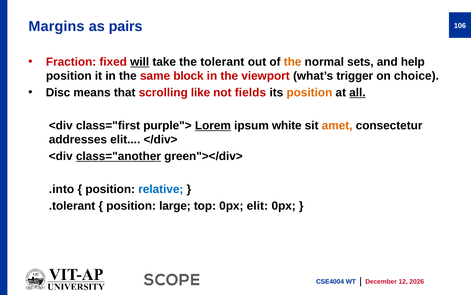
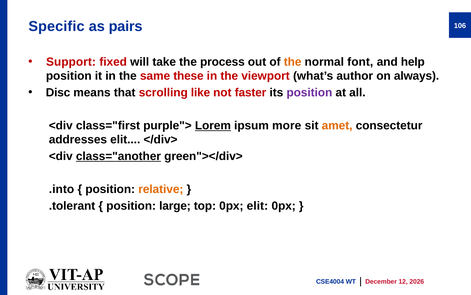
Margins: Margins -> Specific
Fraction: Fraction -> Support
will underline: present -> none
tolerant: tolerant -> process
sets: sets -> font
block: block -> these
trigger: trigger -> author
choice: choice -> always
fields: fields -> faster
position at (309, 92) colour: orange -> purple
all underline: present -> none
white: white -> more
relative colour: blue -> orange
